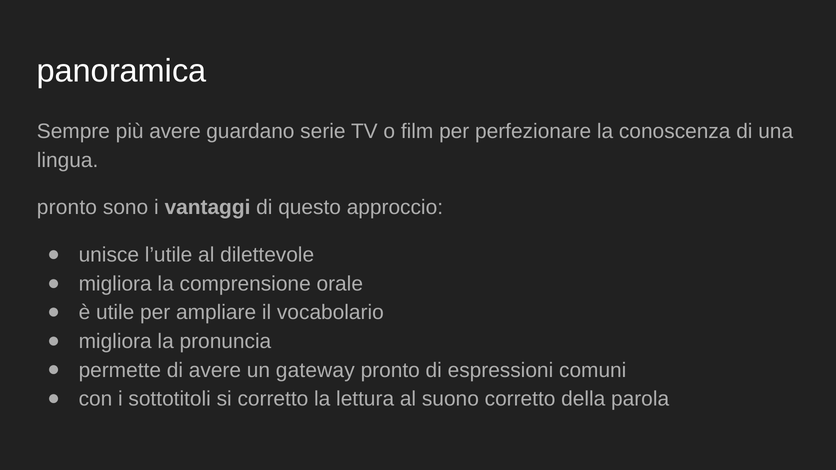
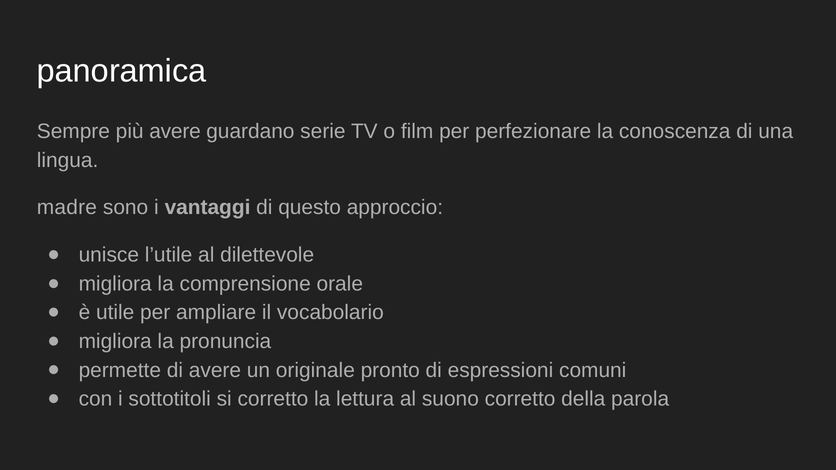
pronto at (67, 208): pronto -> madre
gateway: gateway -> originale
